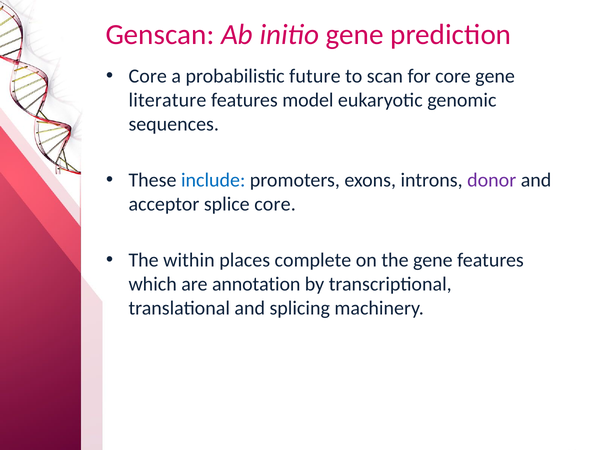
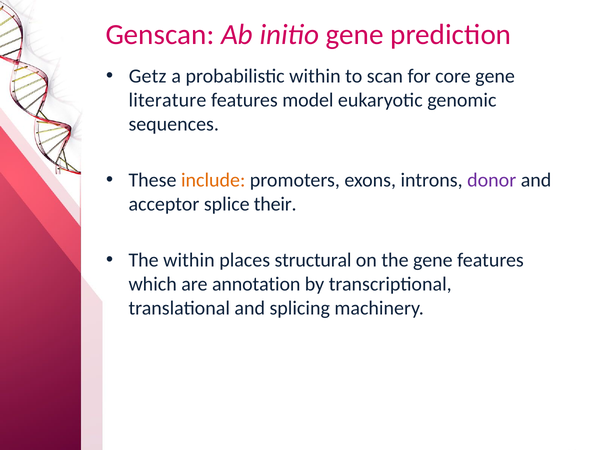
Core at (148, 76): Core -> Getz
probabilistic future: future -> within
include colour: blue -> orange
splice core: core -> their
complete: complete -> structural
